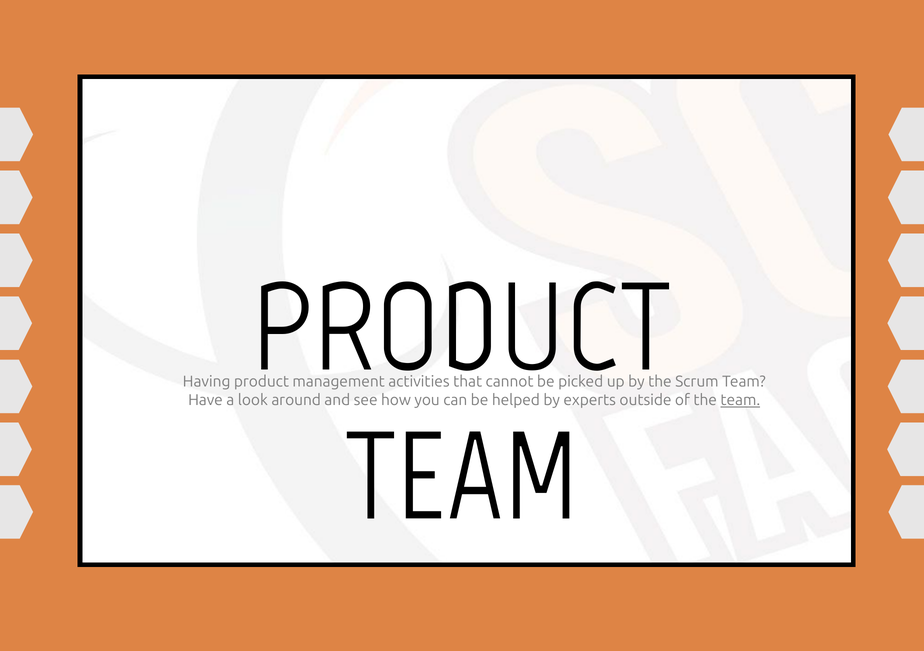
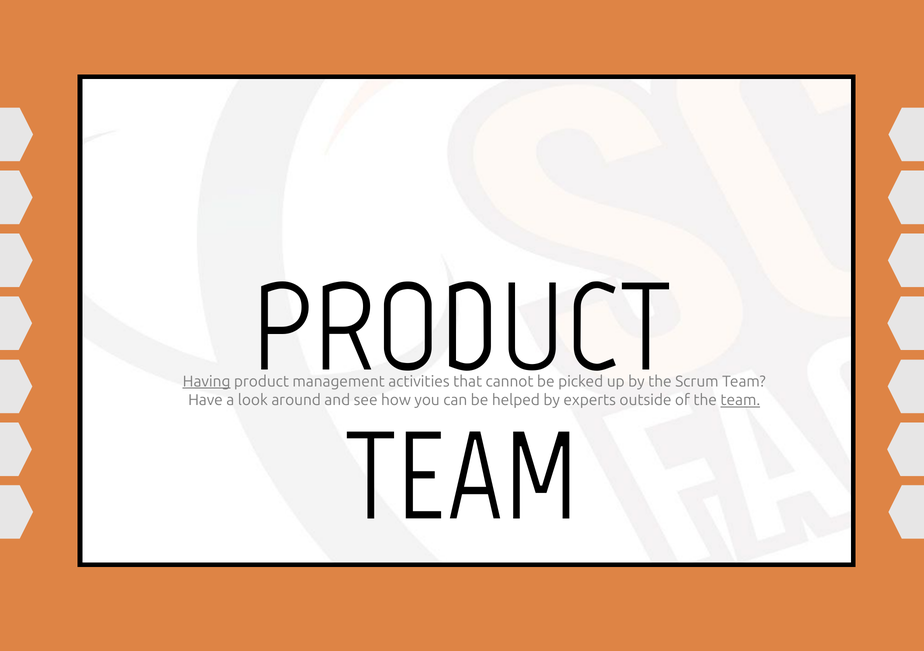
Having underline: none -> present
